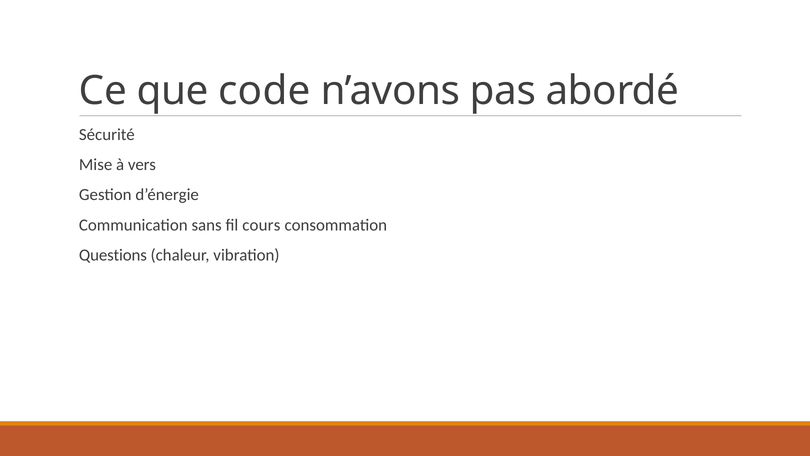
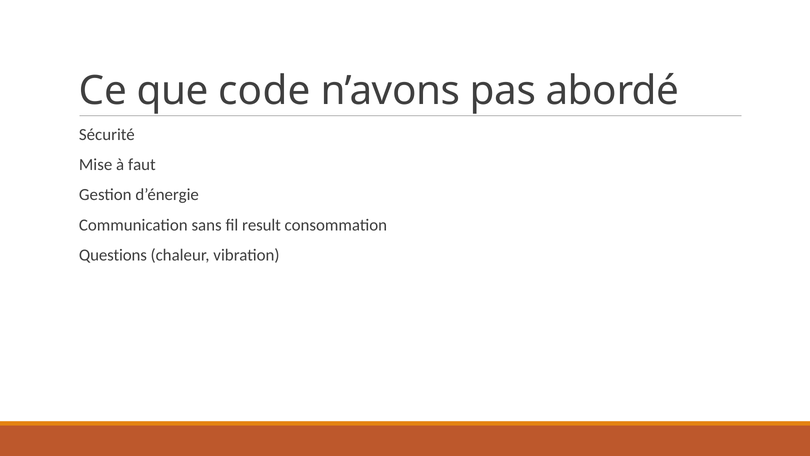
vers: vers -> faut
cours: cours -> result
